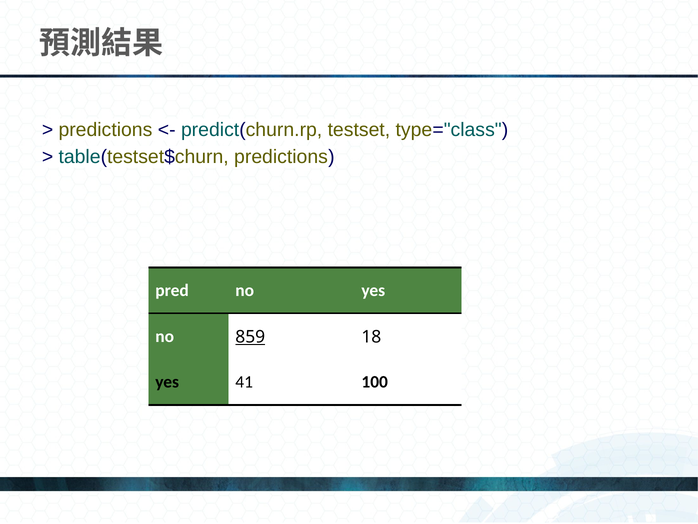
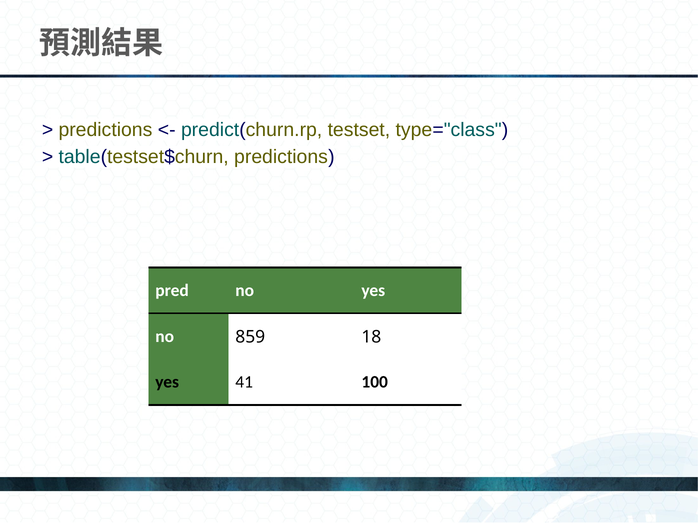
859 underline: present -> none
